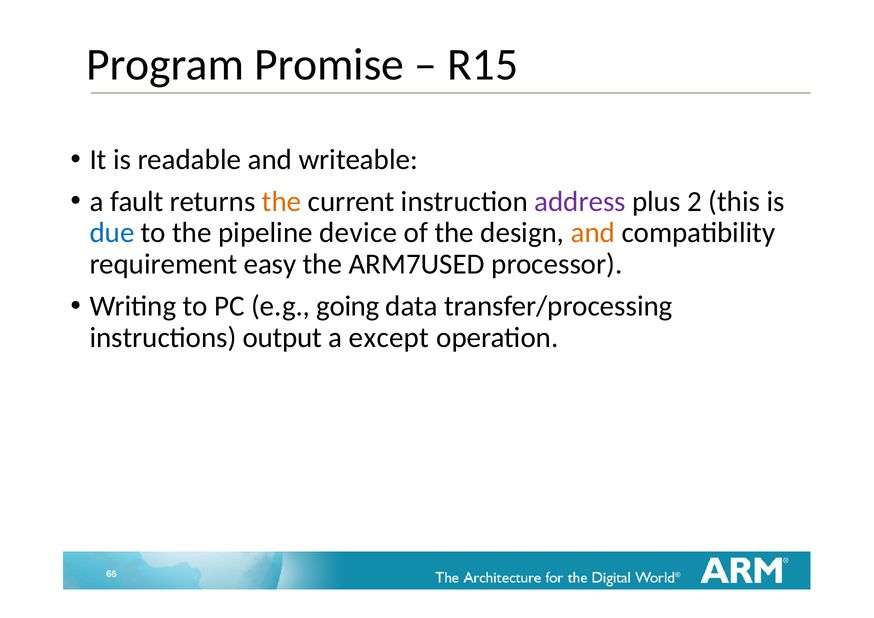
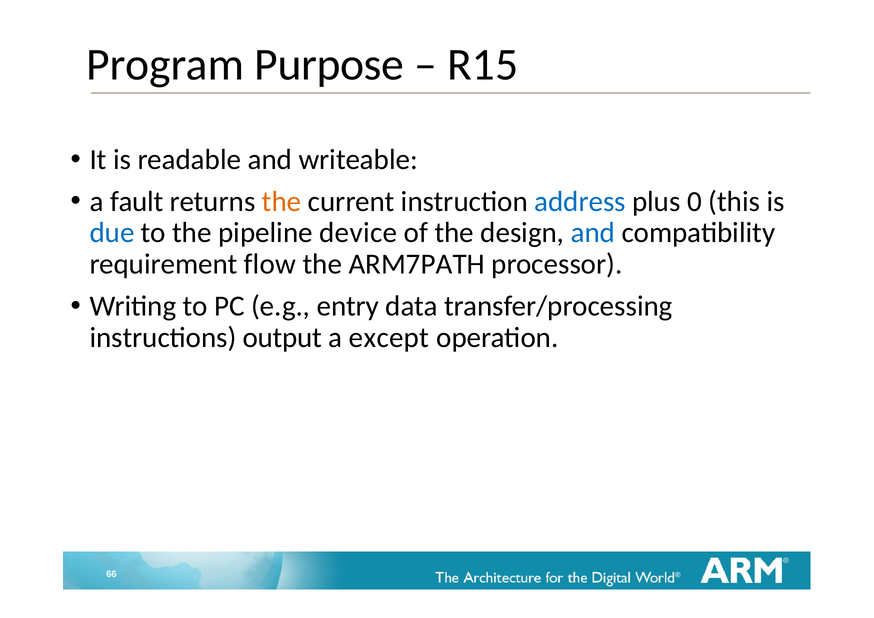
Promise: Promise -> Purpose
address colour: purple -> blue
2: 2 -> 0
and at (593, 233) colour: orange -> blue
easy: easy -> flow
ARM7USED: ARM7USED -> ARM7PATH
going: going -> entry
